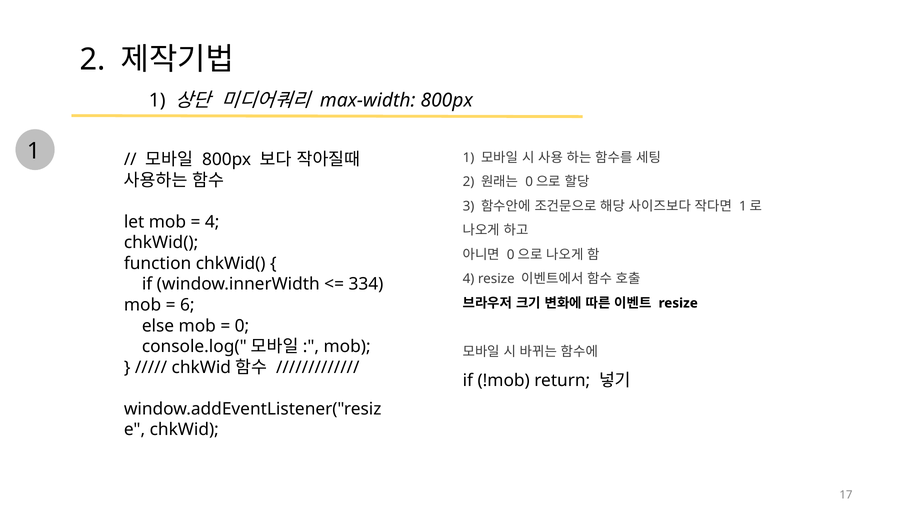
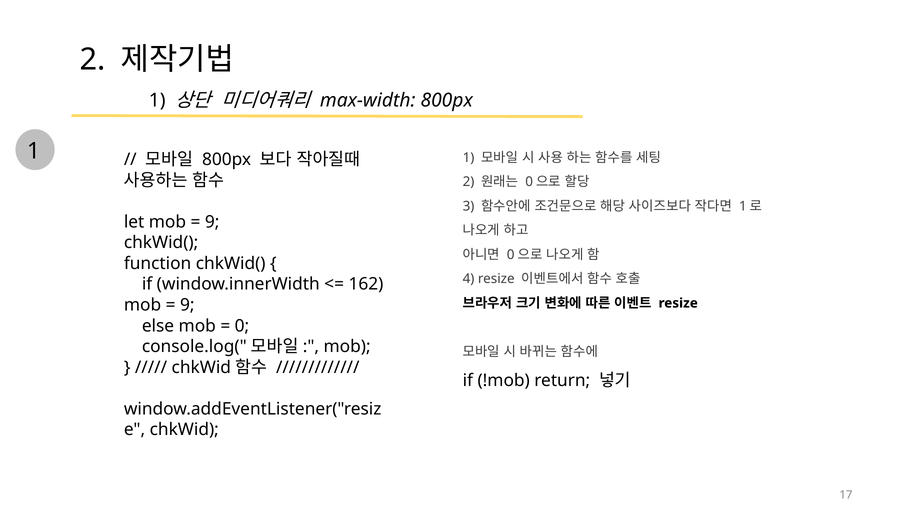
4 at (212, 222): 4 -> 9
334: 334 -> 162
6 at (187, 305): 6 -> 9
